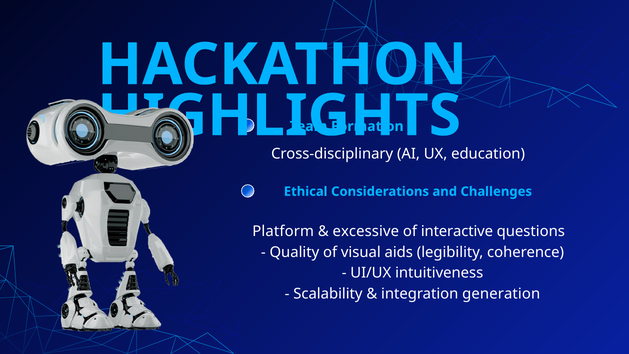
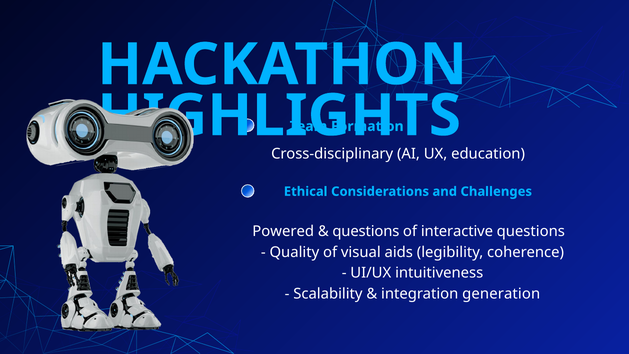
Platform: Platform -> Powered
excessive at (366, 231): excessive -> questions
